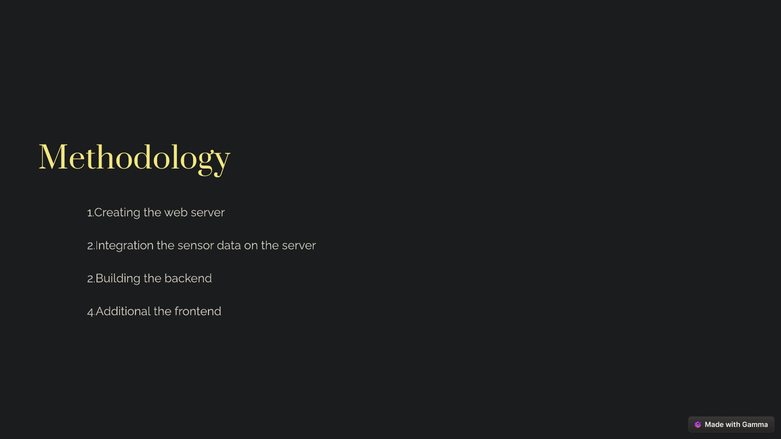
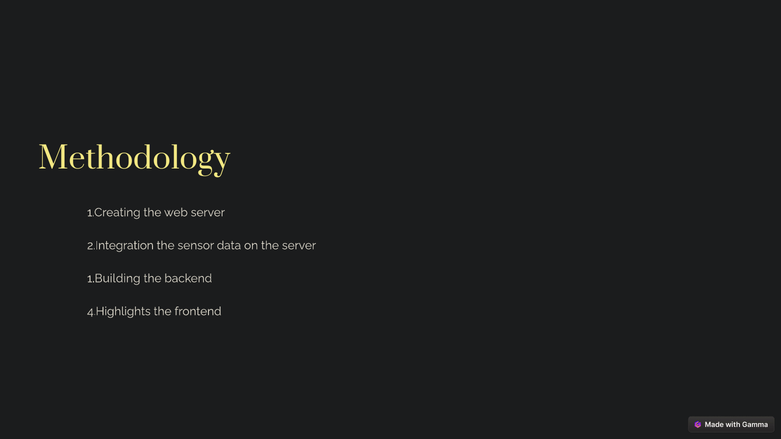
2.Building: 2.Building -> 1.Building
4.Additional: 4.Additional -> 4.Highlights
